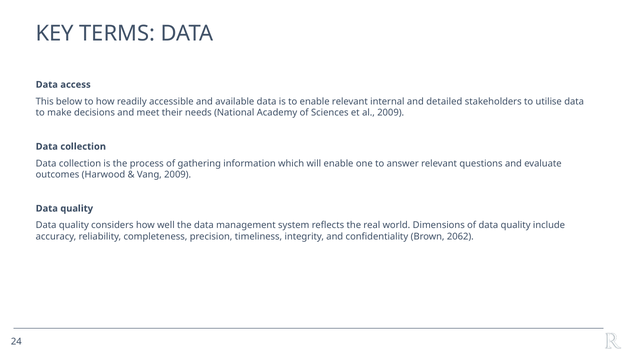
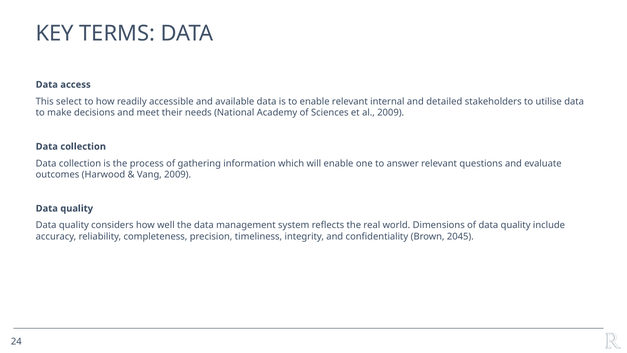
below: below -> select
2062: 2062 -> 2045
